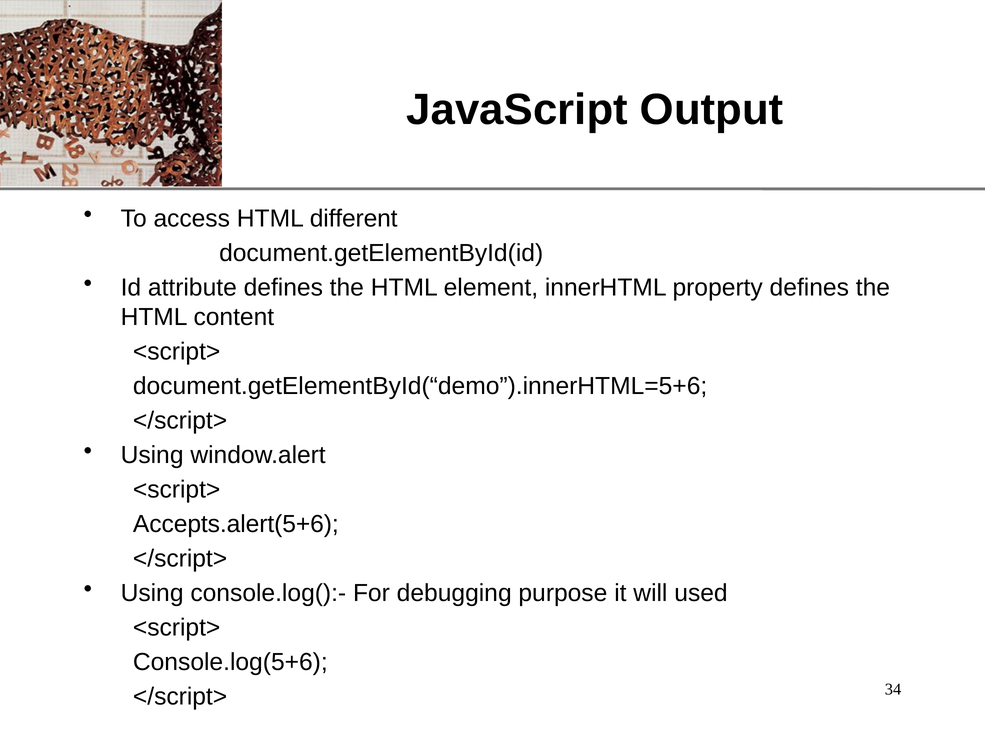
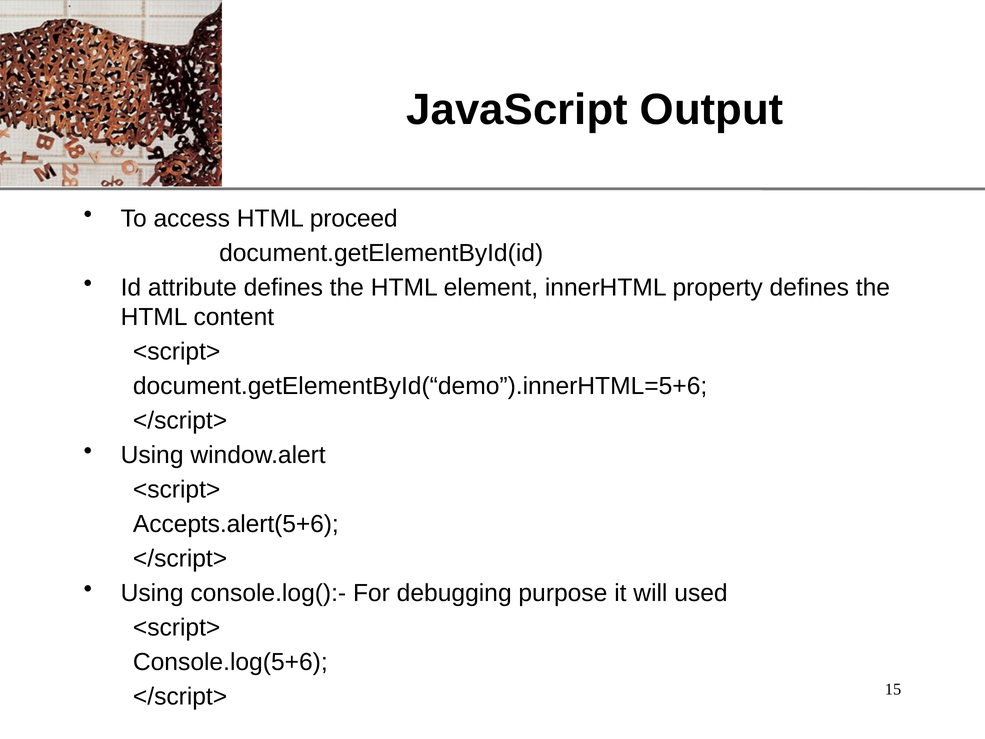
different: different -> proceed
34: 34 -> 15
